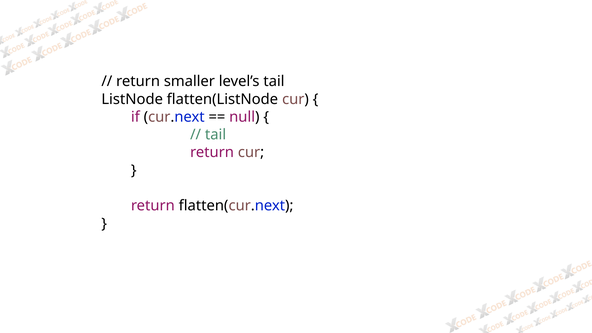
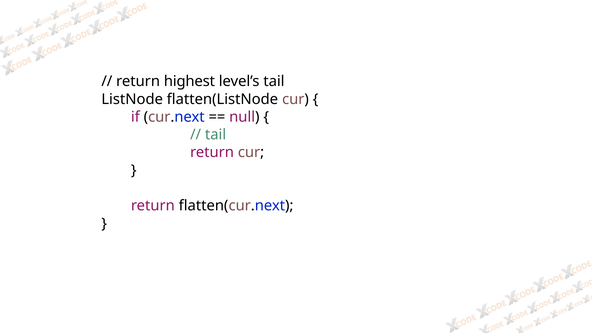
smaller: smaller -> highest
